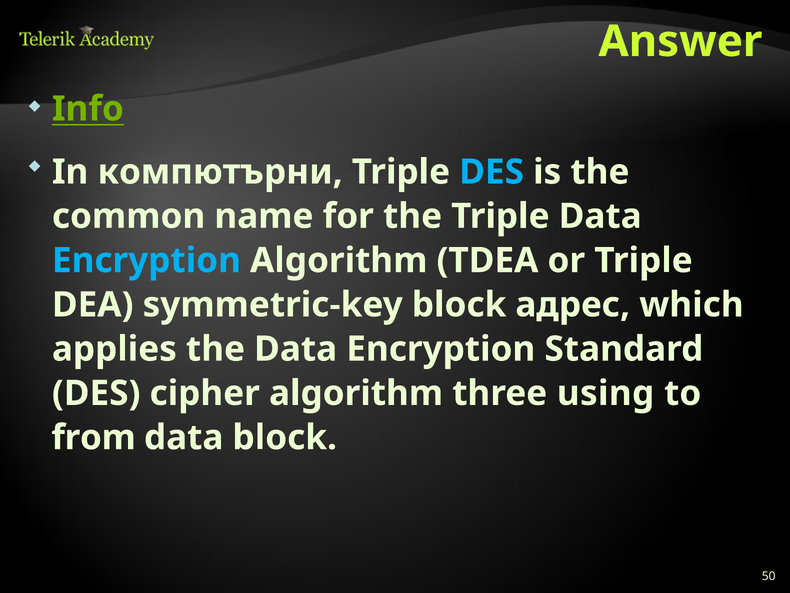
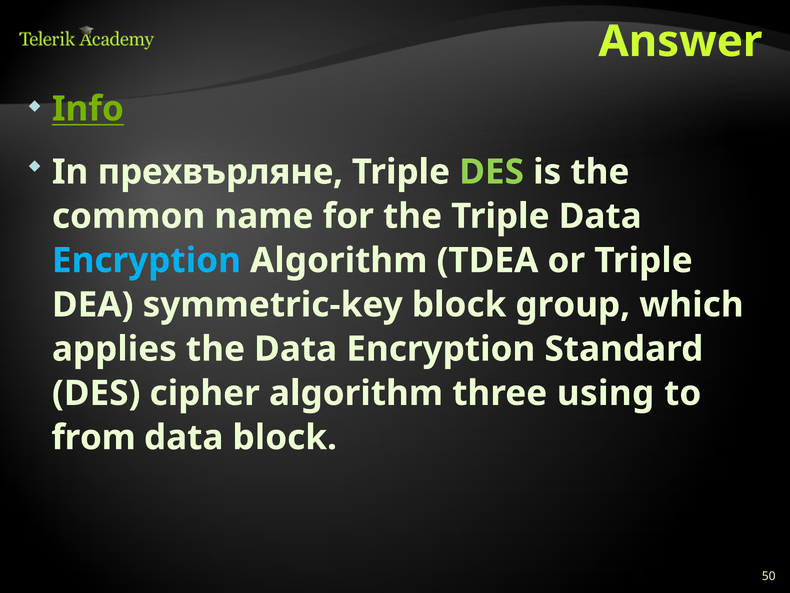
компютърни: компютърни -> прехвърляне
DES at (492, 172) colour: light blue -> light green
адрес: адрес -> group
